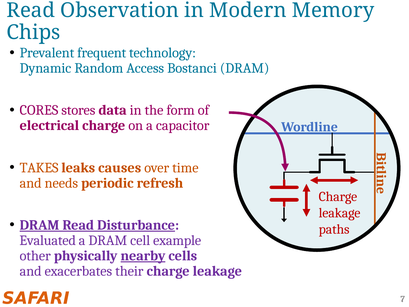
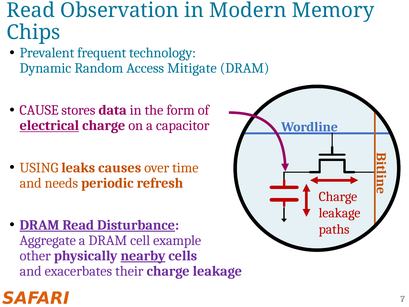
Bostanci: Bostanci -> Mitigate
CORES: CORES -> CAUSE
electrical underline: none -> present
TAKES: TAKES -> USING
Evaluated: Evaluated -> Aggregate
